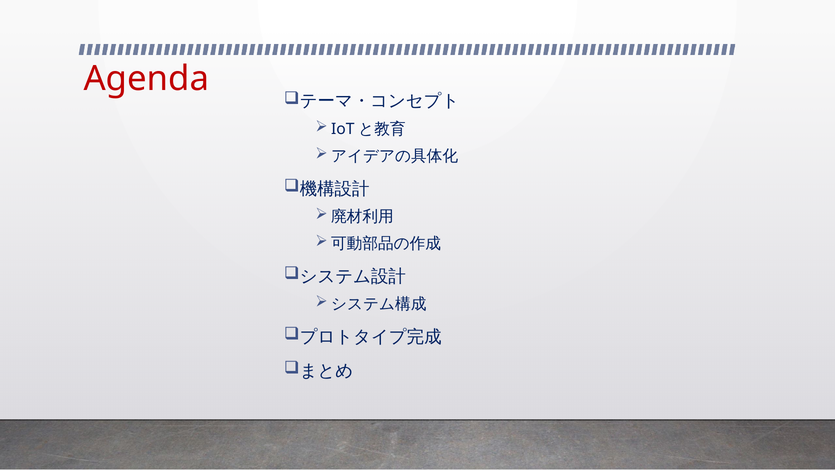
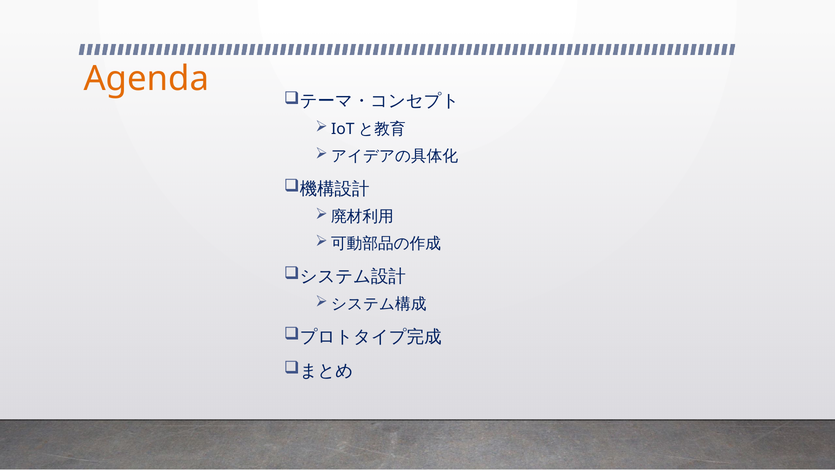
Agenda colour: red -> orange
